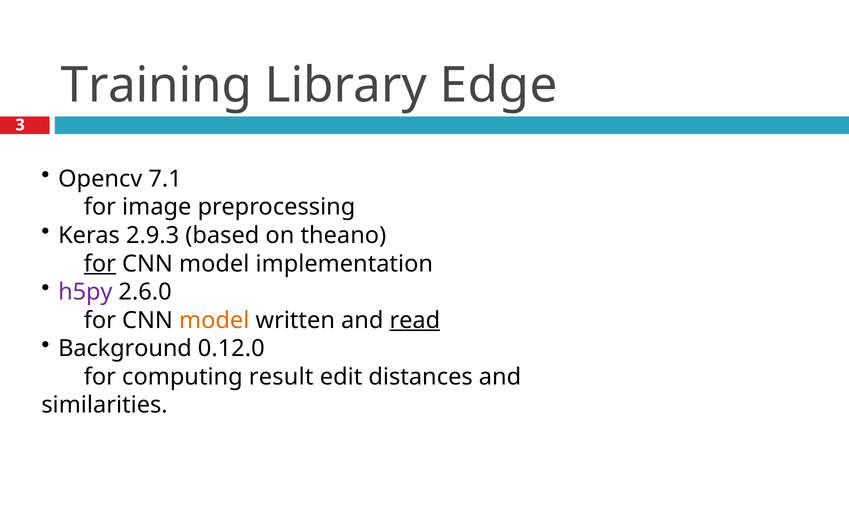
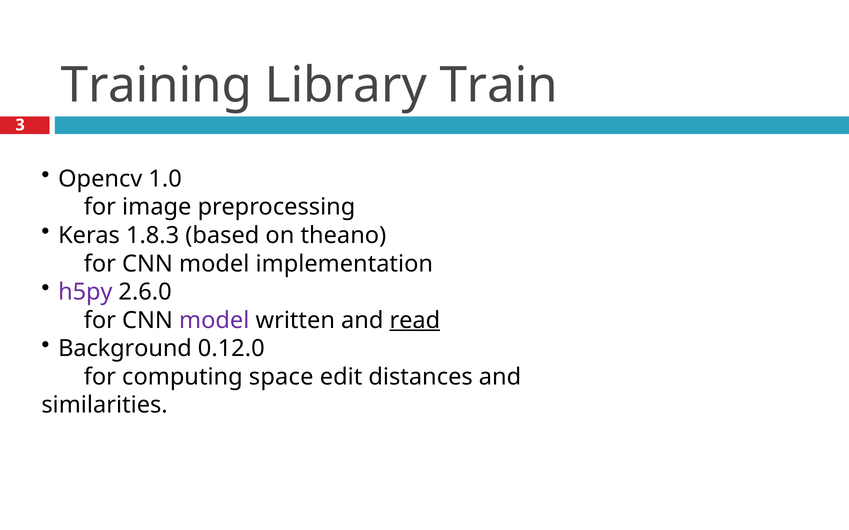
Edge: Edge -> Train
7.1: 7.1 -> 1.0
2.9.3: 2.9.3 -> 1.8.3
for at (100, 264) underline: present -> none
model at (214, 321) colour: orange -> purple
result: result -> space
